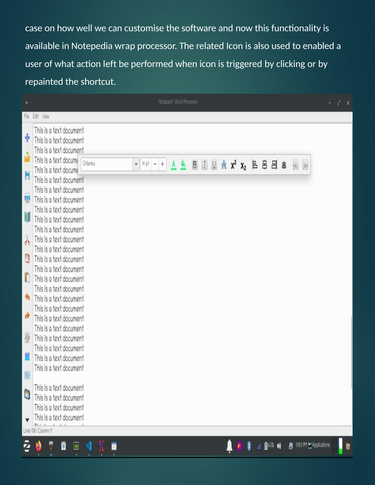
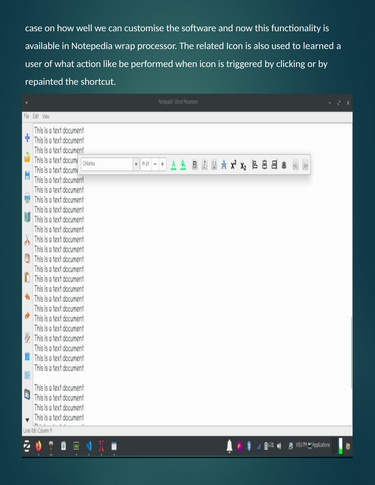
enabled: enabled -> learned
left: left -> like
